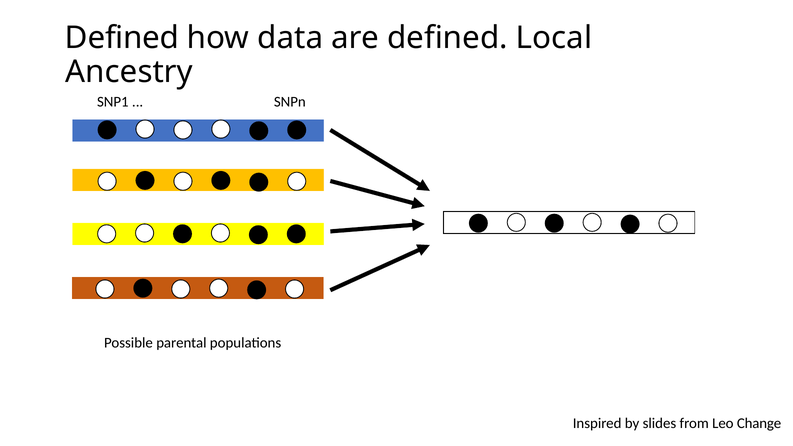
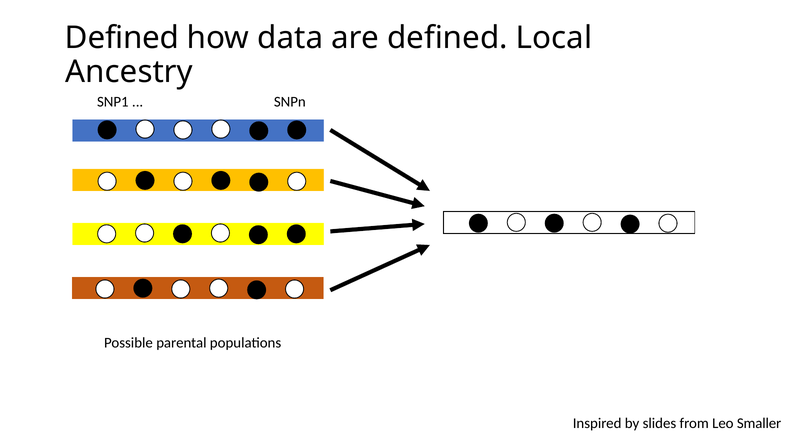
Change: Change -> Smaller
